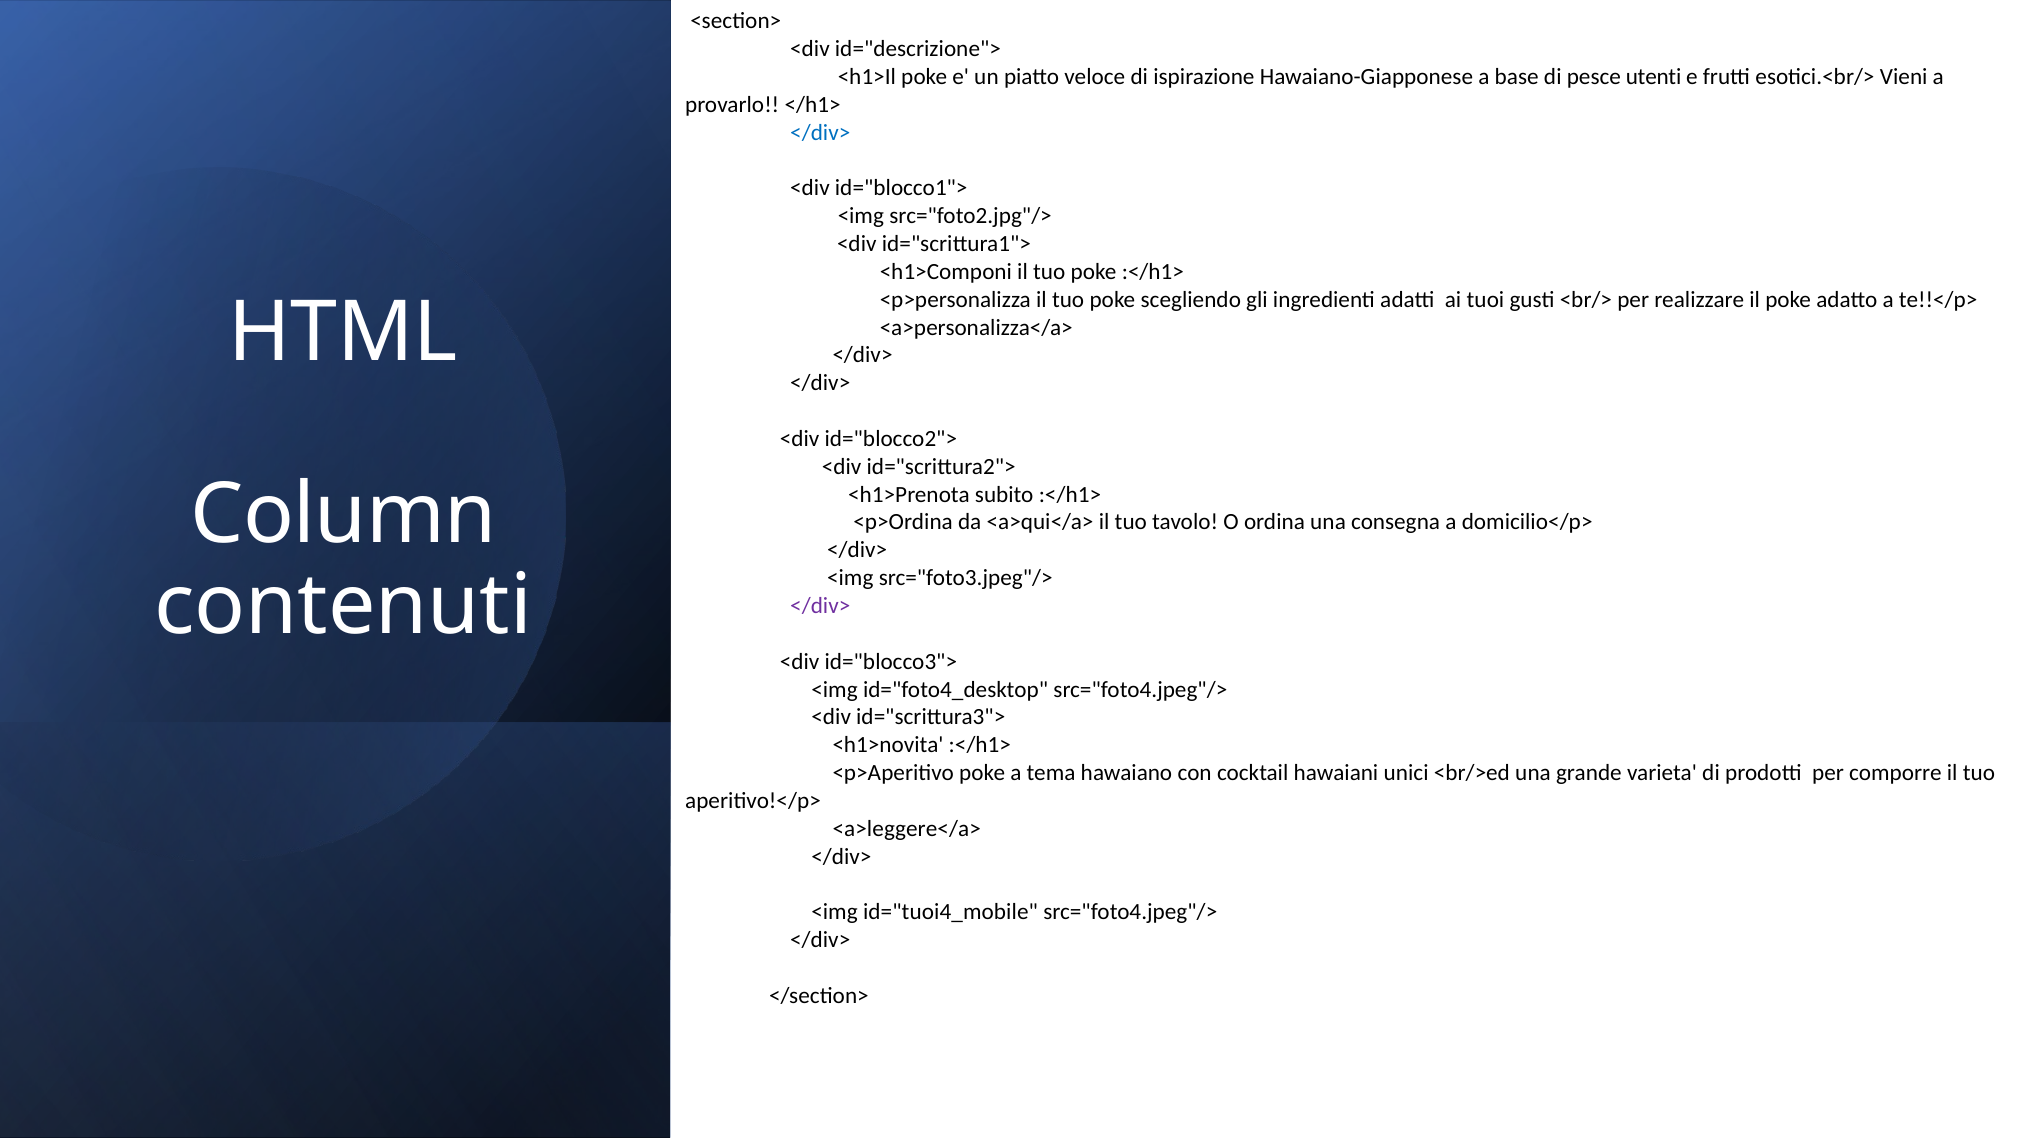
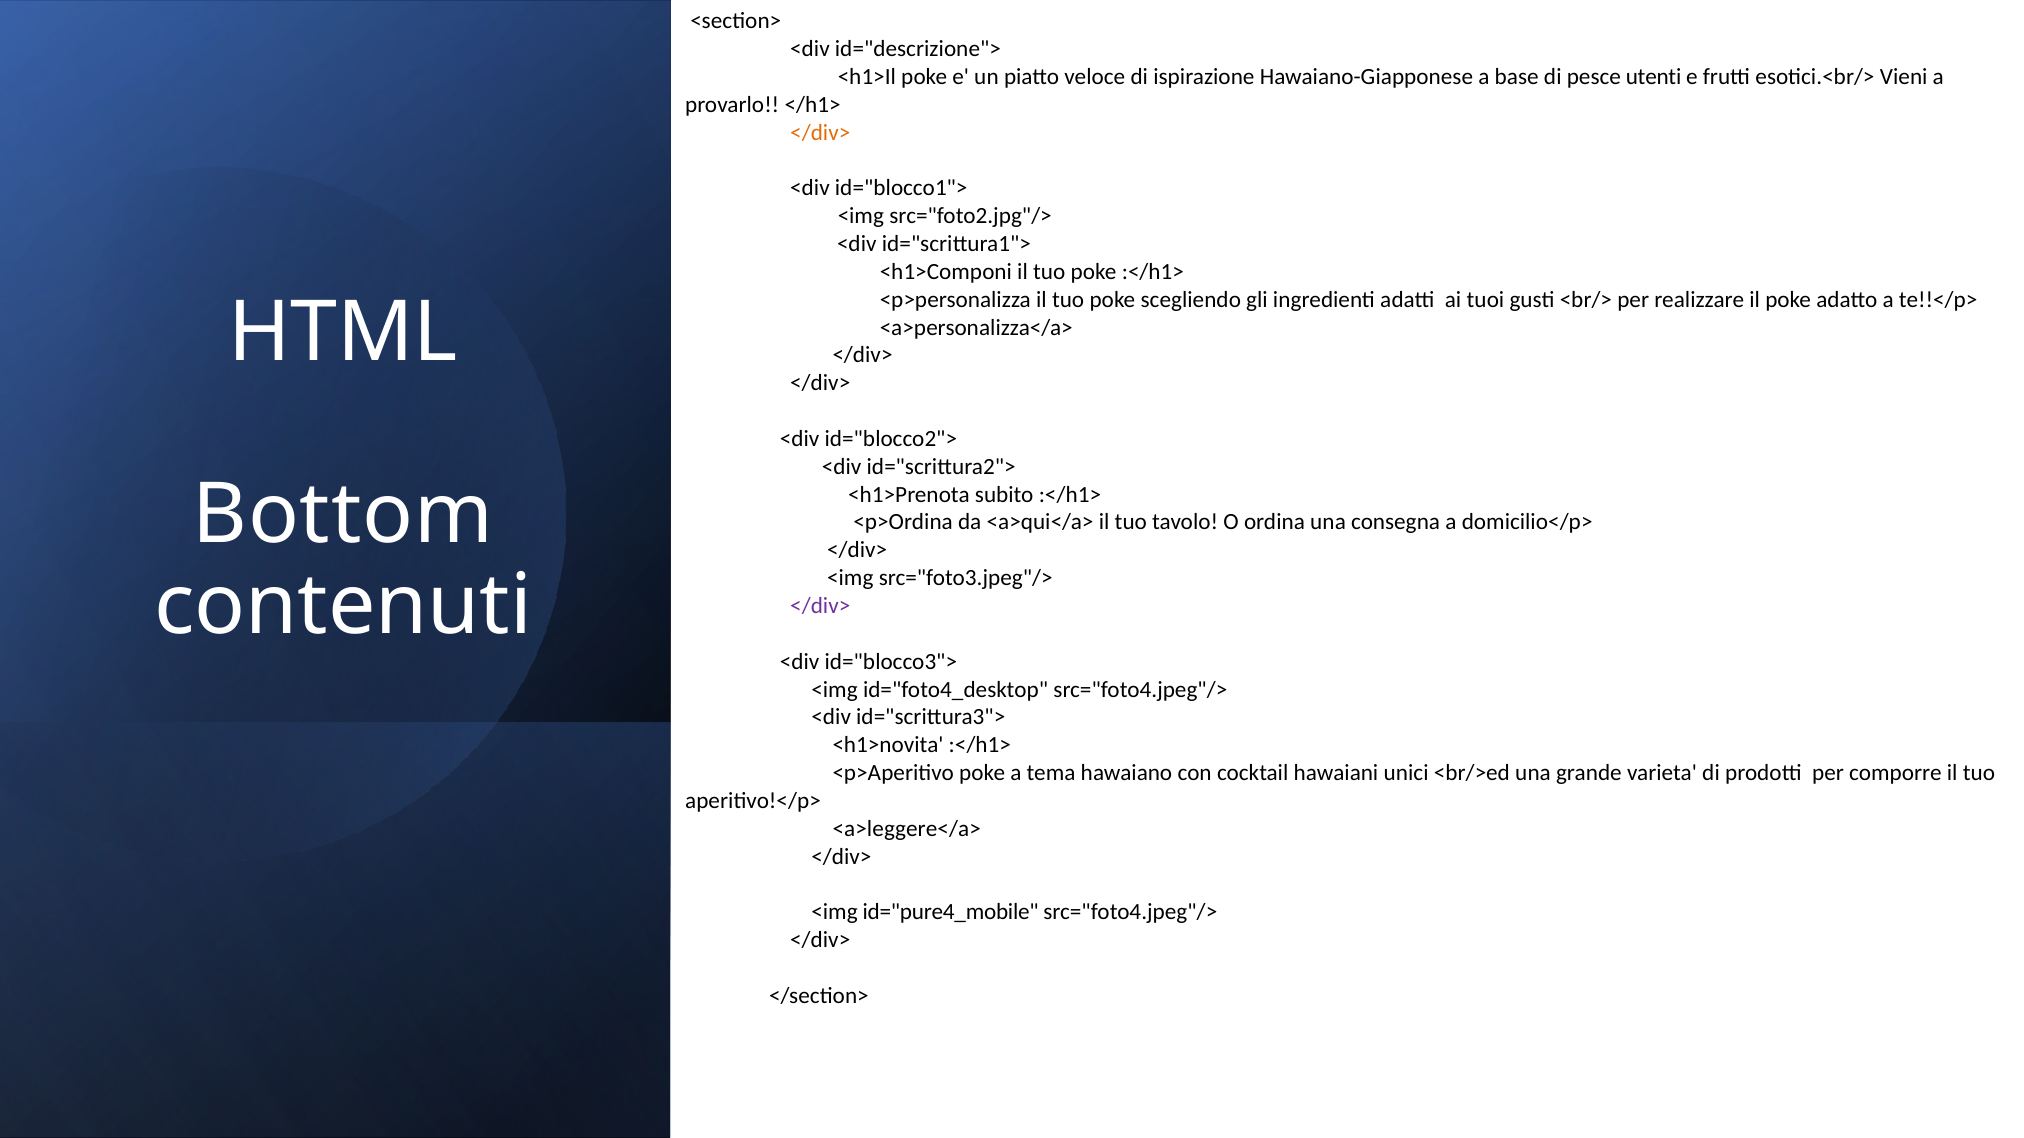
</div> at (820, 133) colour: blue -> orange
Column: Column -> Bottom
id="tuoi4_mobile: id="tuoi4_mobile -> id="pure4_mobile
